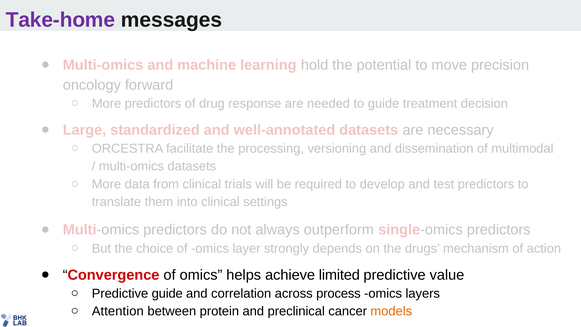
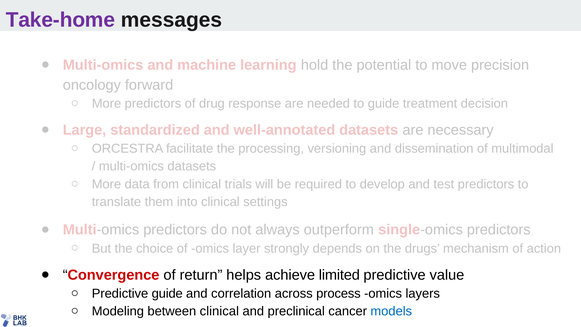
Convergence of omics: omics -> return
Attention: Attention -> Modeling
between protein: protein -> clinical
models colour: orange -> blue
